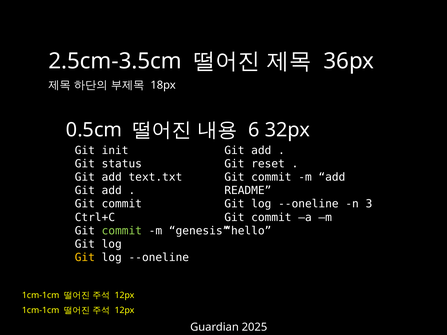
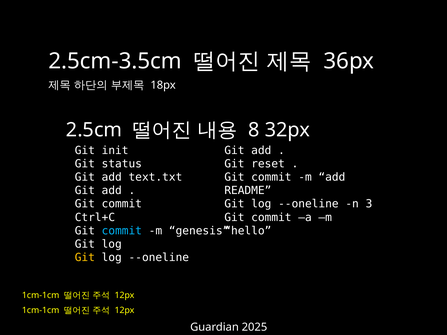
0.5cm: 0.5cm -> 2.5cm
6: 6 -> 8
commit at (122, 231) colour: light green -> light blue
